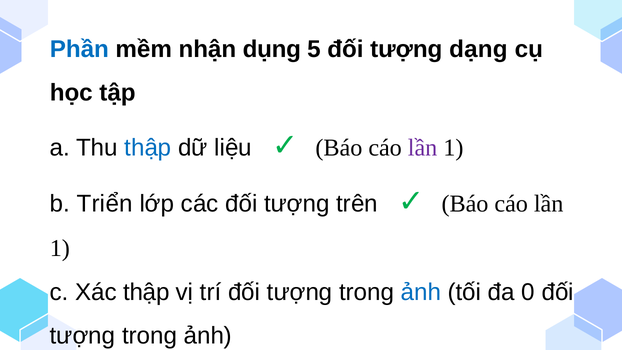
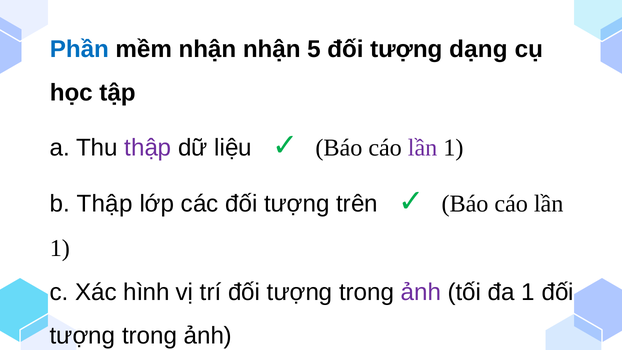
nhận dụng: dụng -> nhận
thập at (148, 147) colour: blue -> purple
b Triển: Triển -> Thập
Xác thập: thập -> hình
ảnh at (421, 292) colour: blue -> purple
đa 0: 0 -> 1
